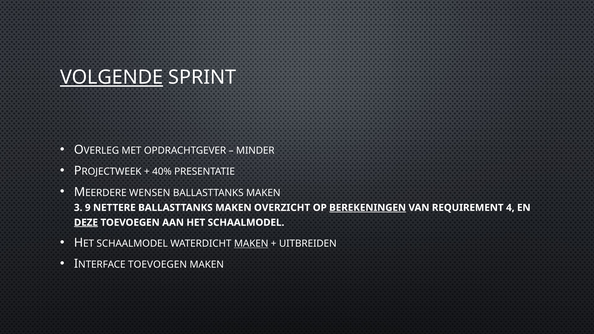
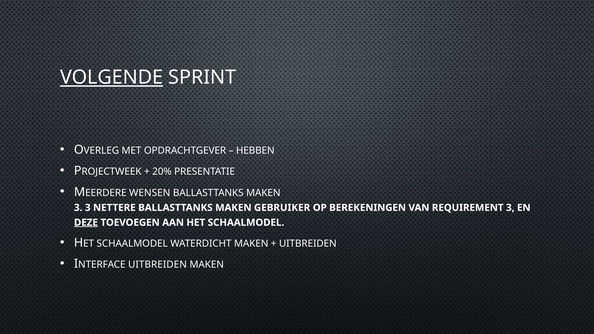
MINDER: MINDER -> HEBBEN
40%: 40% -> 20%
3 9: 9 -> 3
OVERZICHT: OVERZICHT -> GEBRUIKER
BEREKENINGEN underline: present -> none
REQUIREMENT 4: 4 -> 3
MAKEN at (251, 244) underline: present -> none
TOEVOEGEN at (158, 265): TOEVOEGEN -> UITBREIDEN
